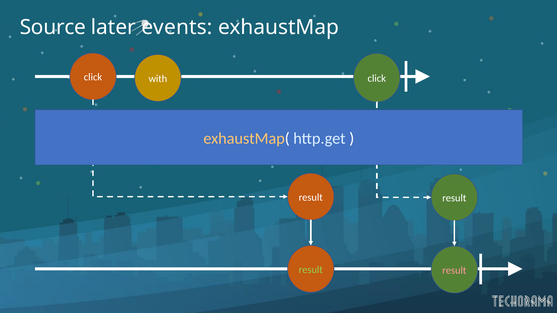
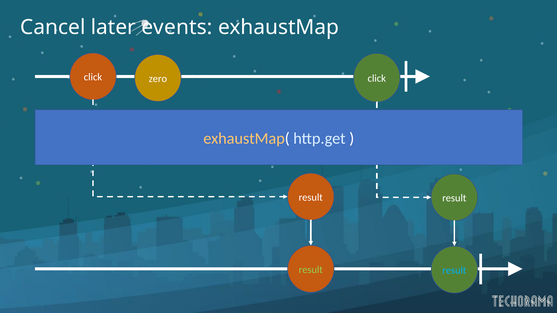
Source: Source -> Cancel
with: with -> zero
result at (454, 271) colour: pink -> light blue
